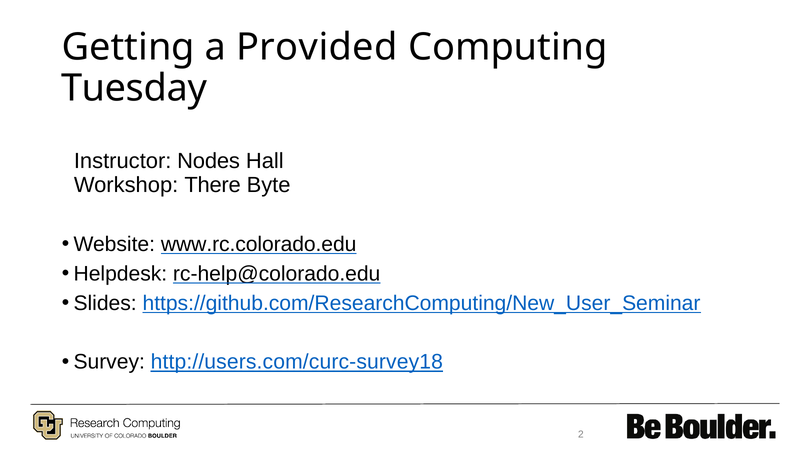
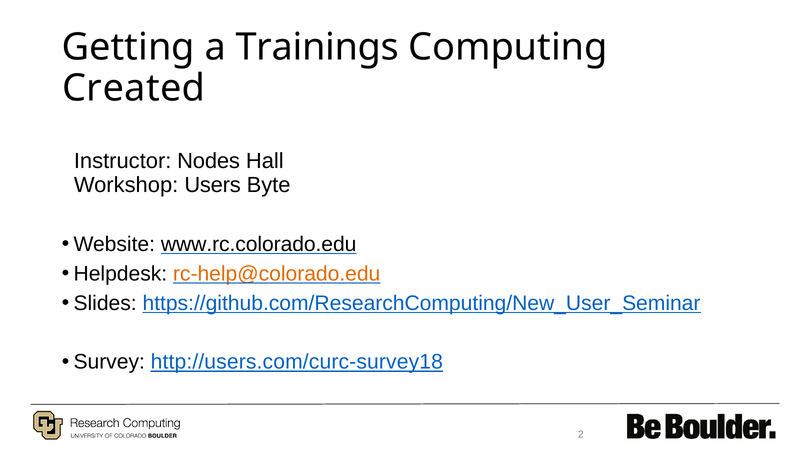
Provided: Provided -> Trainings
Tuesday: Tuesday -> Created
There: There -> Users
rc-help@colorado.edu colour: black -> orange
